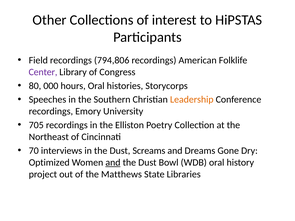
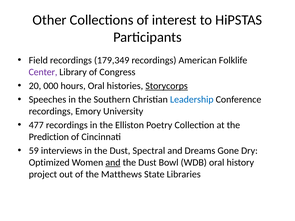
794,806: 794,806 -> 179,349
80: 80 -> 20
Storycorps underline: none -> present
Leadership colour: orange -> blue
705: 705 -> 477
Northeast: Northeast -> Prediction
70: 70 -> 59
Screams: Screams -> Spectral
